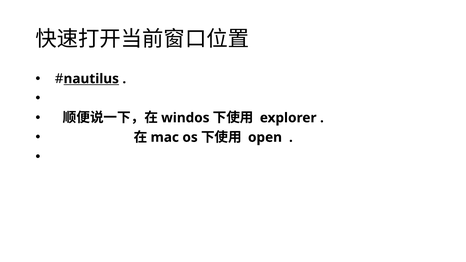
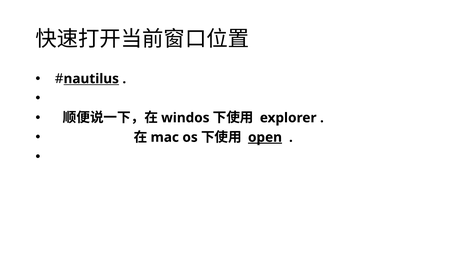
open underline: none -> present
